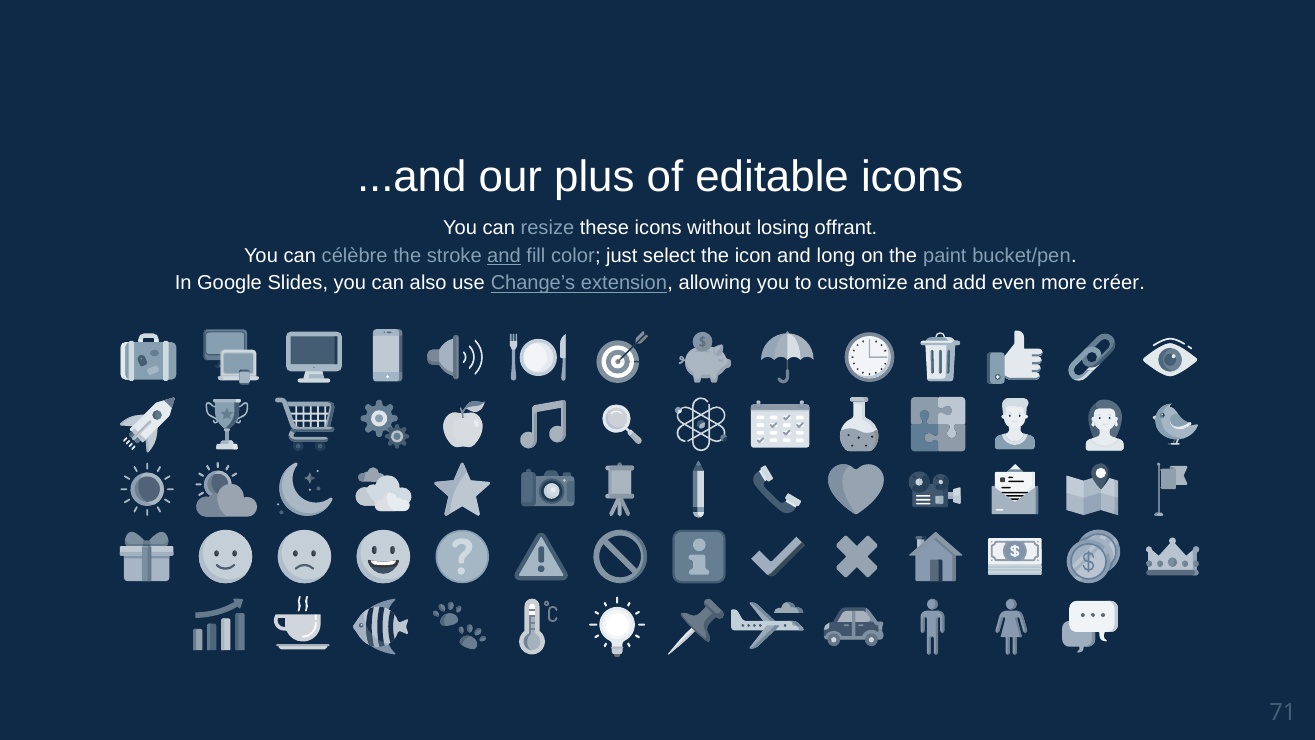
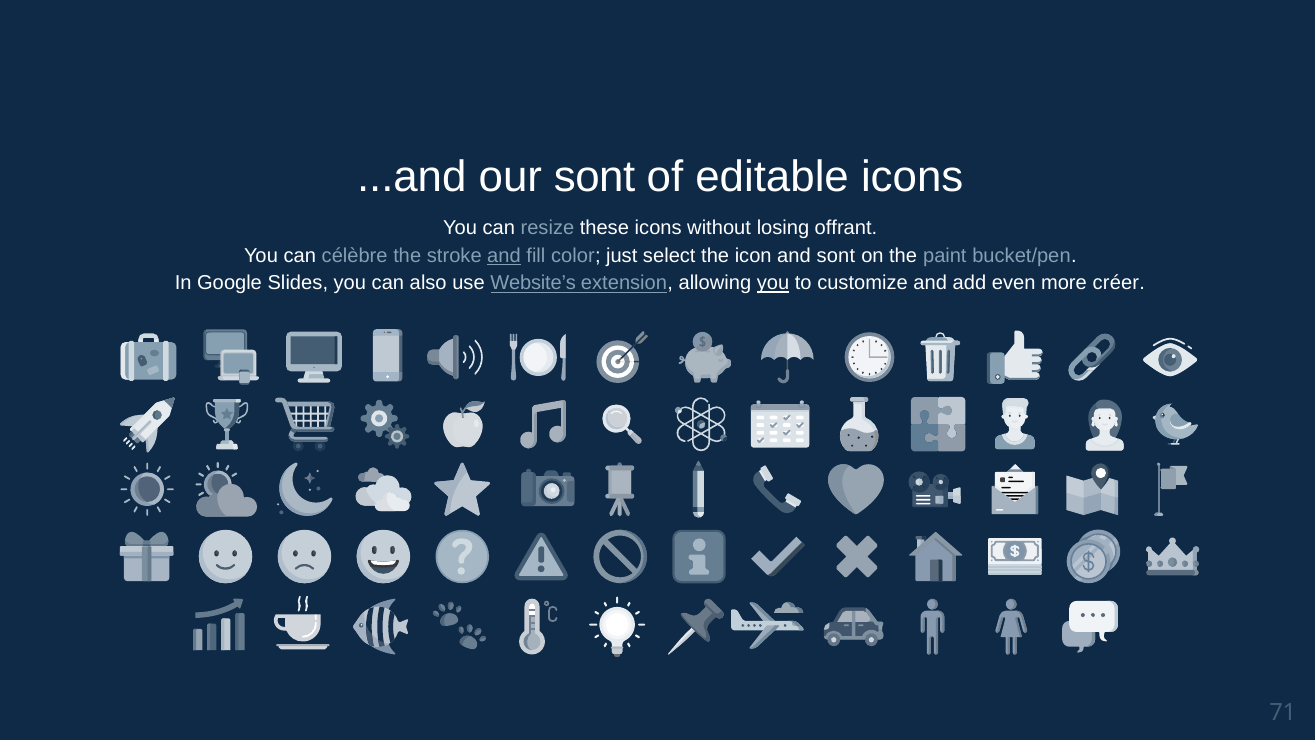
our plus: plus -> sont
and long: long -> sont
Change’s: Change’s -> Website’s
you at (773, 283) underline: none -> present
